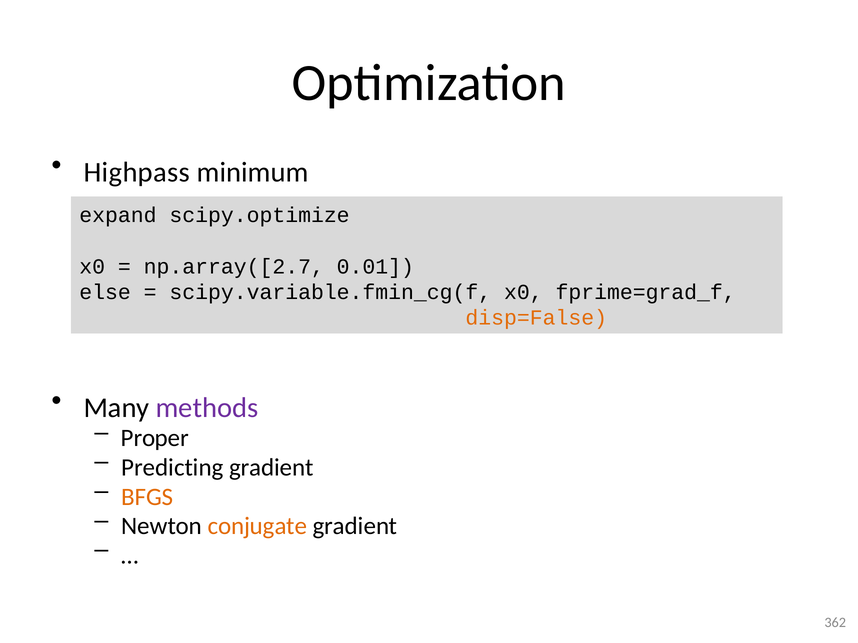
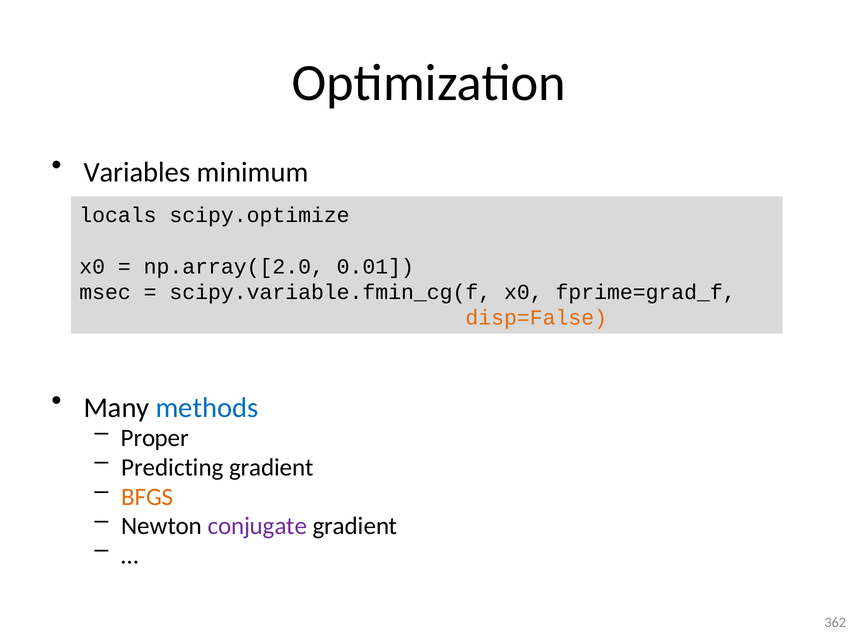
Highpass: Highpass -> Variables
expand: expand -> locals
np.array([2.7: np.array([2.7 -> np.array([2.0
else: else -> msec
methods colour: purple -> blue
conjugate colour: orange -> purple
